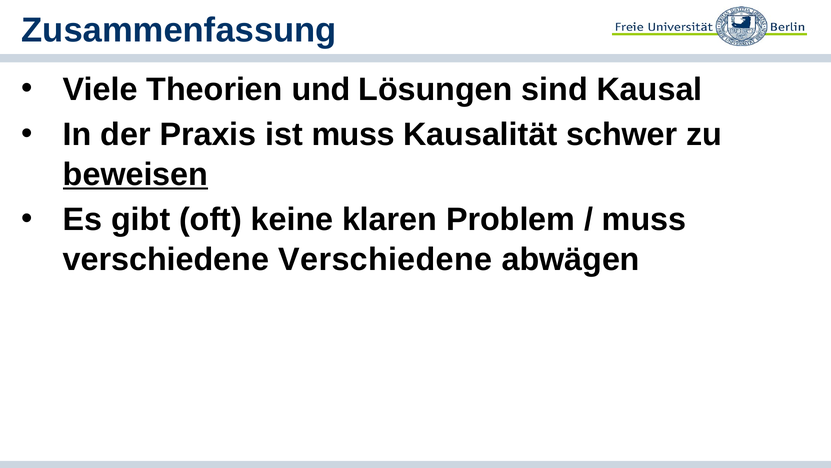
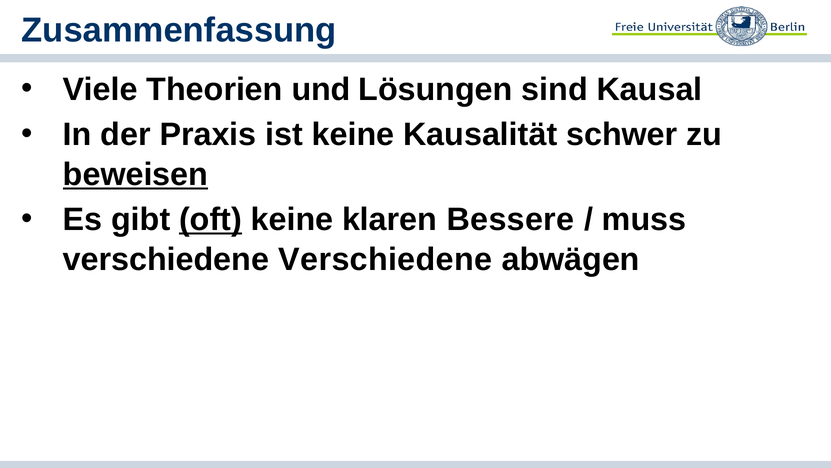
ist muss: muss -> keine
oft underline: none -> present
Problem: Problem -> Bessere
